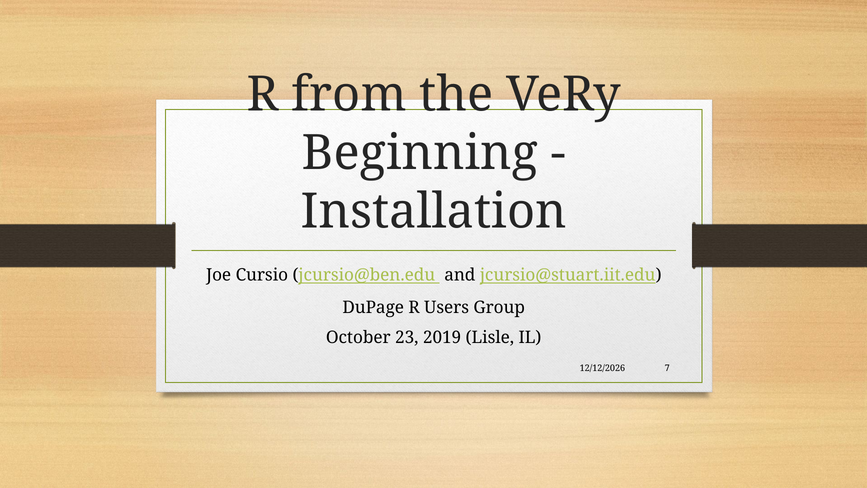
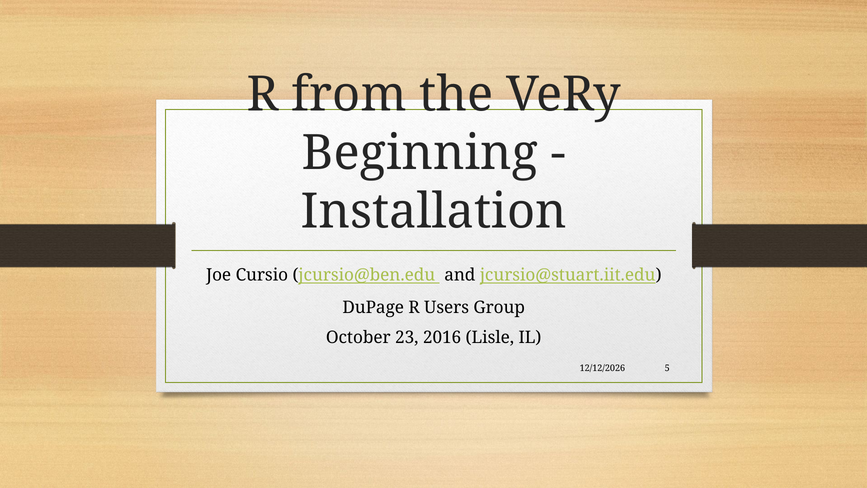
2019: 2019 -> 2016
7: 7 -> 5
